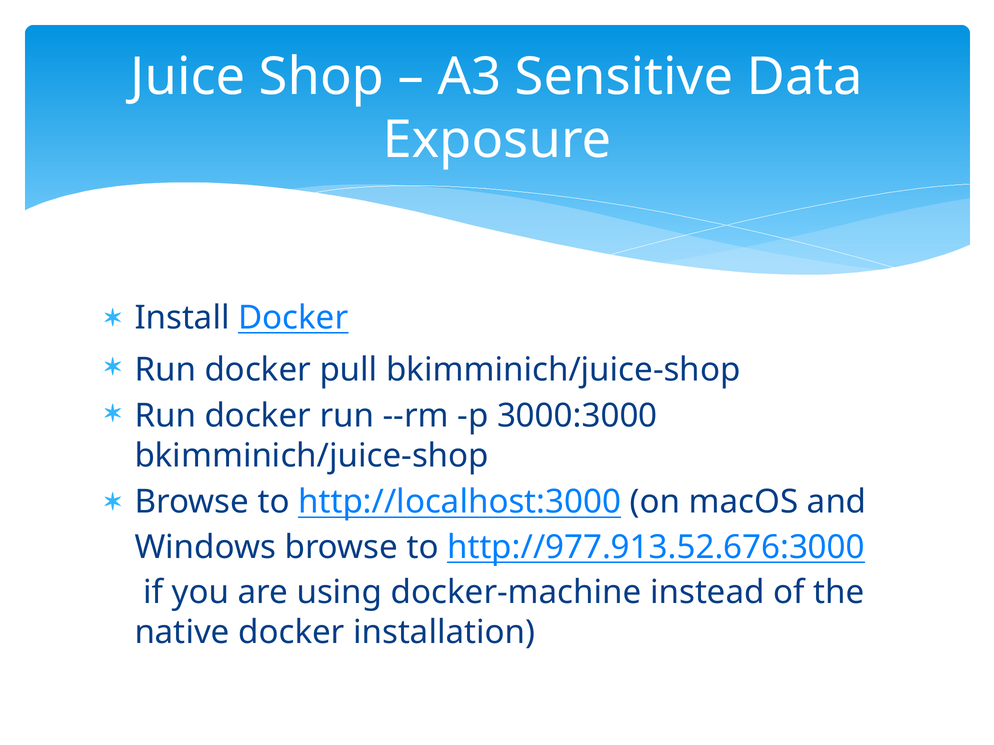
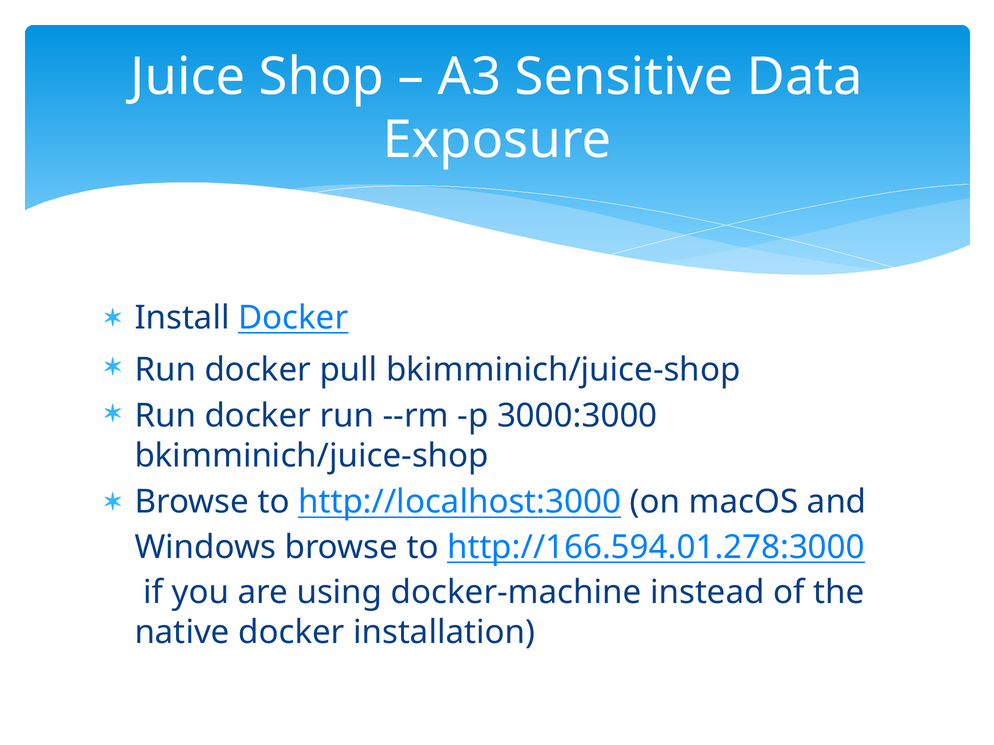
http://977.913.52.676:3000: http://977.913.52.676:3000 -> http://166.594.01.278:3000
